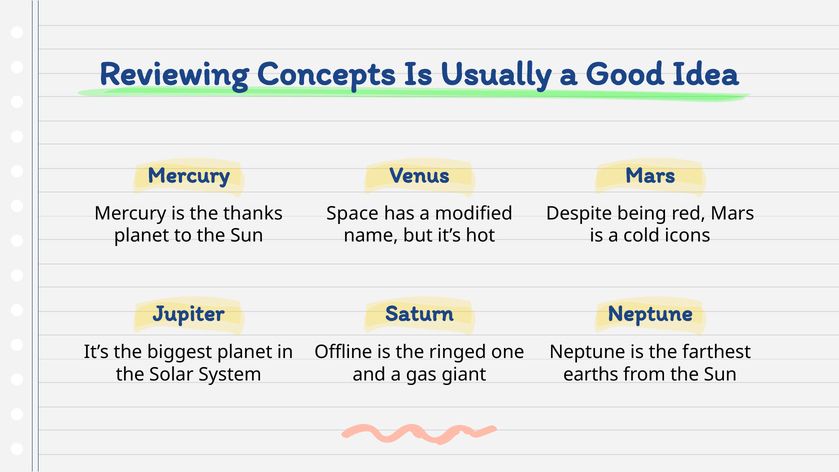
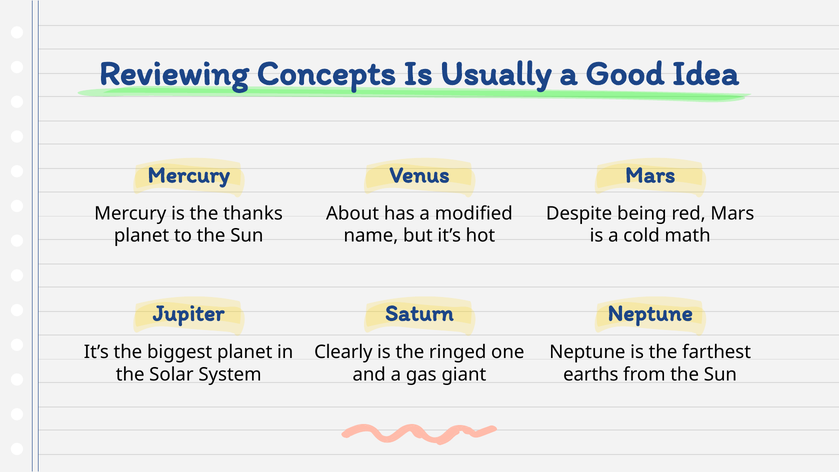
Space: Space -> About
icons: icons -> math
Offline: Offline -> Clearly
